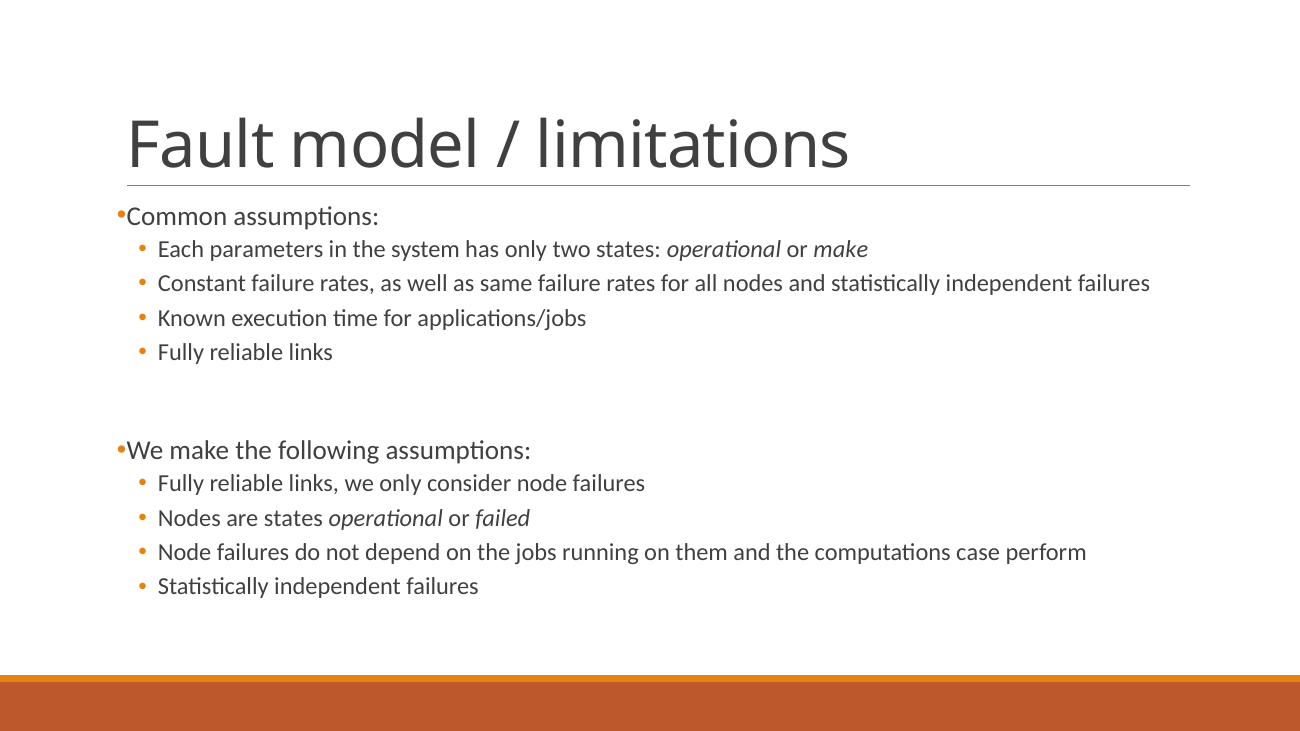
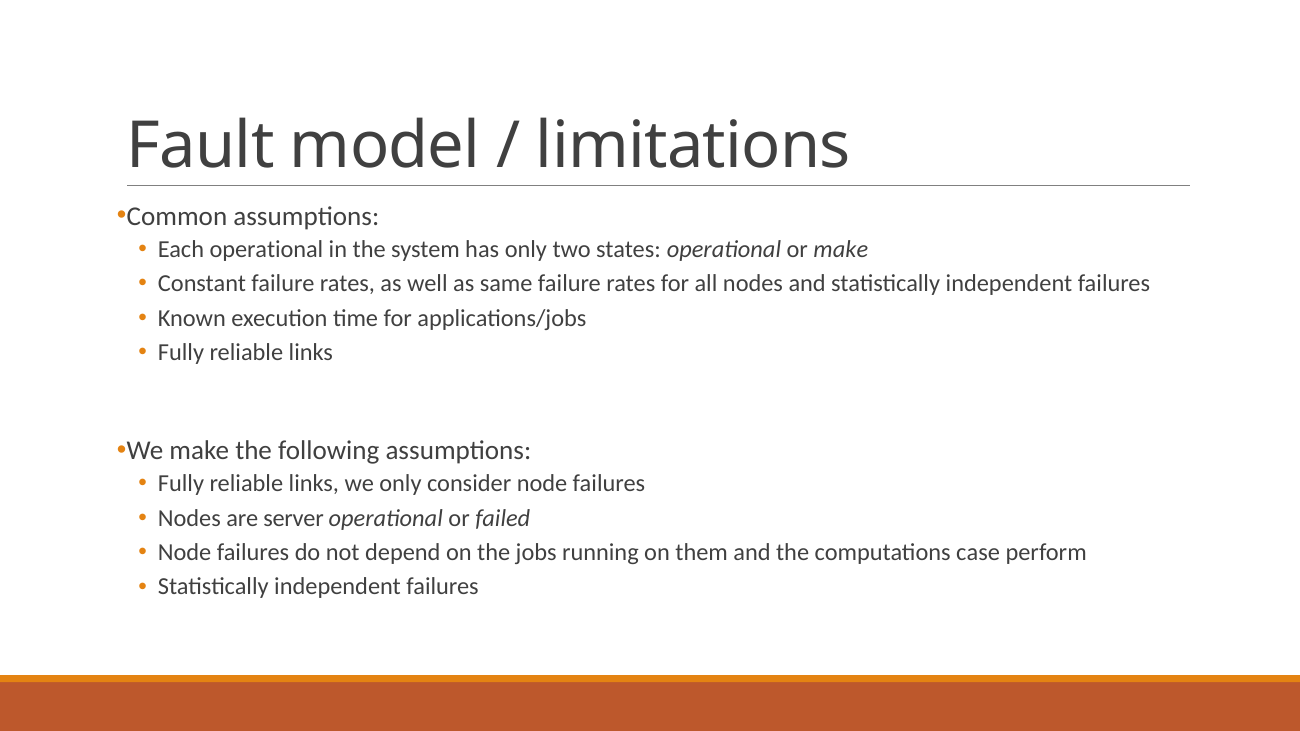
Each parameters: parameters -> operational
are states: states -> server
